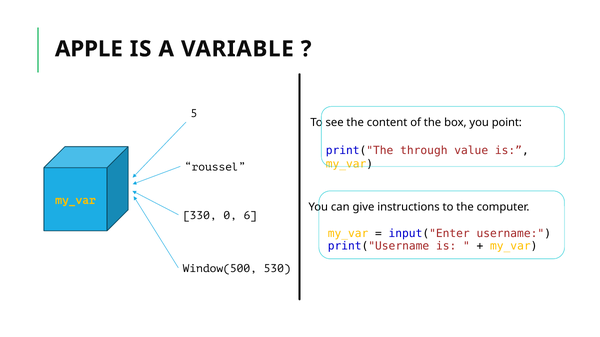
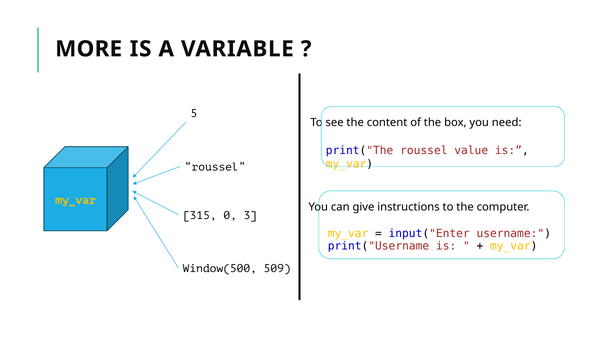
APPLE: APPLE -> MORE
point: point -> need
print("The through: through -> roussel
330: 330 -> 315
6: 6 -> 3
530: 530 -> 509
